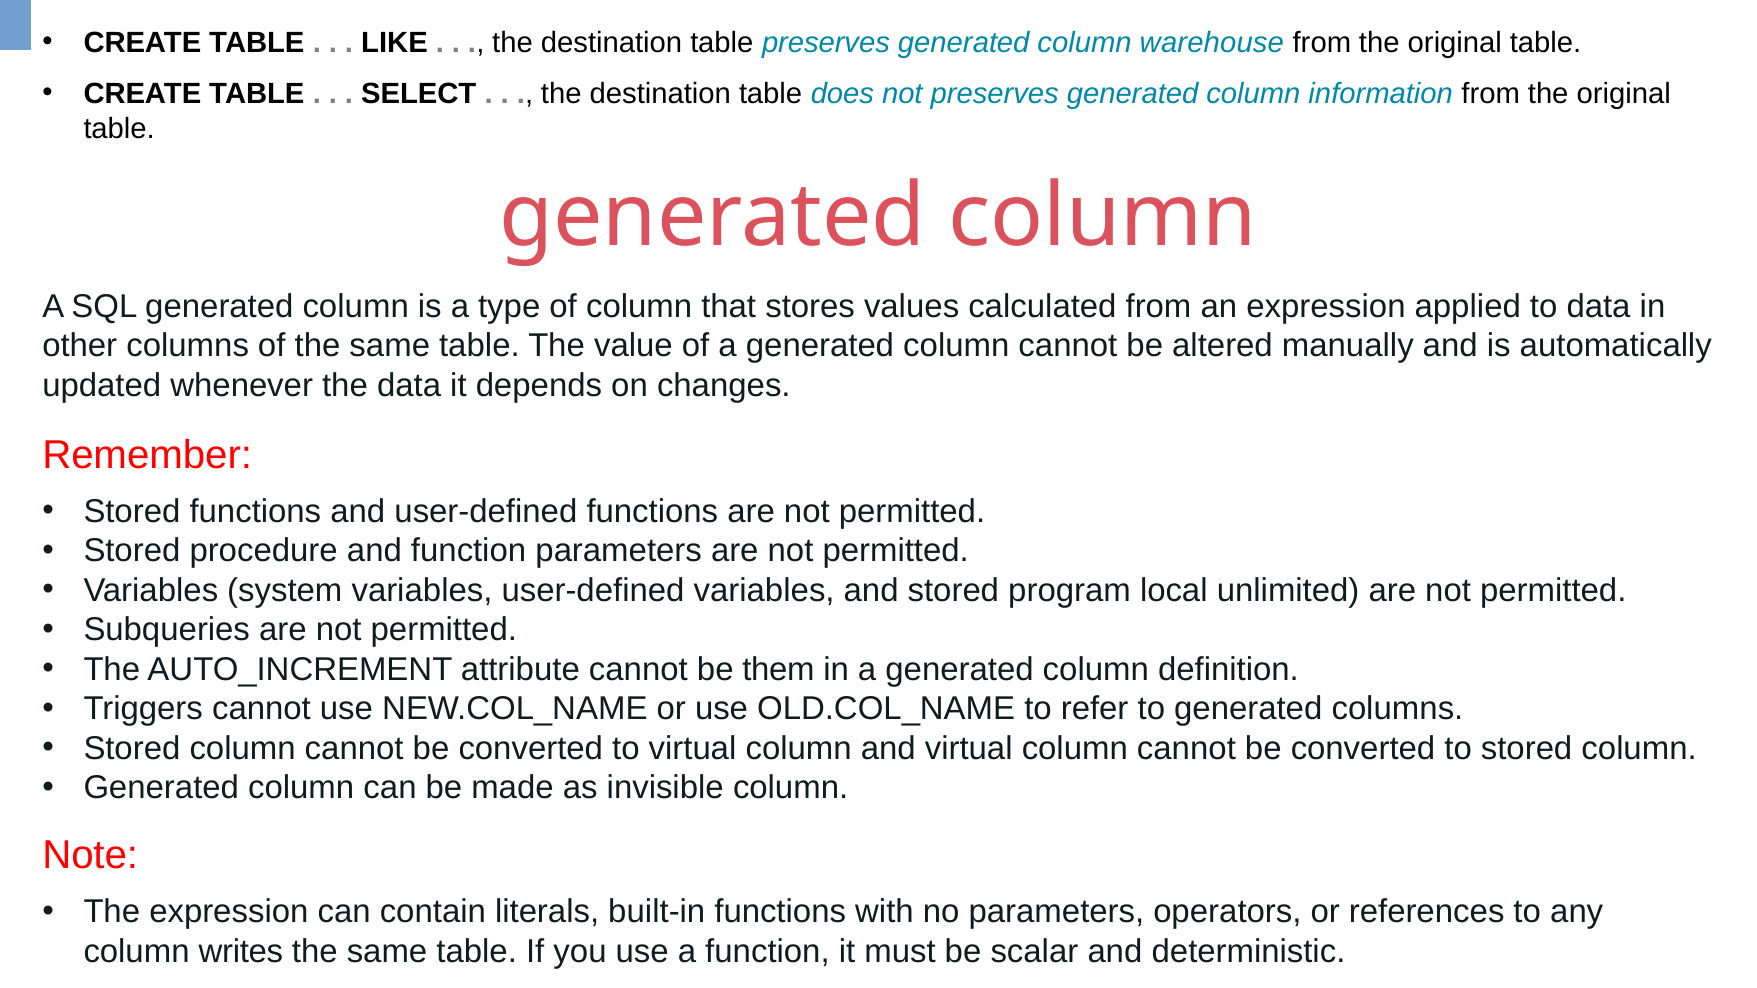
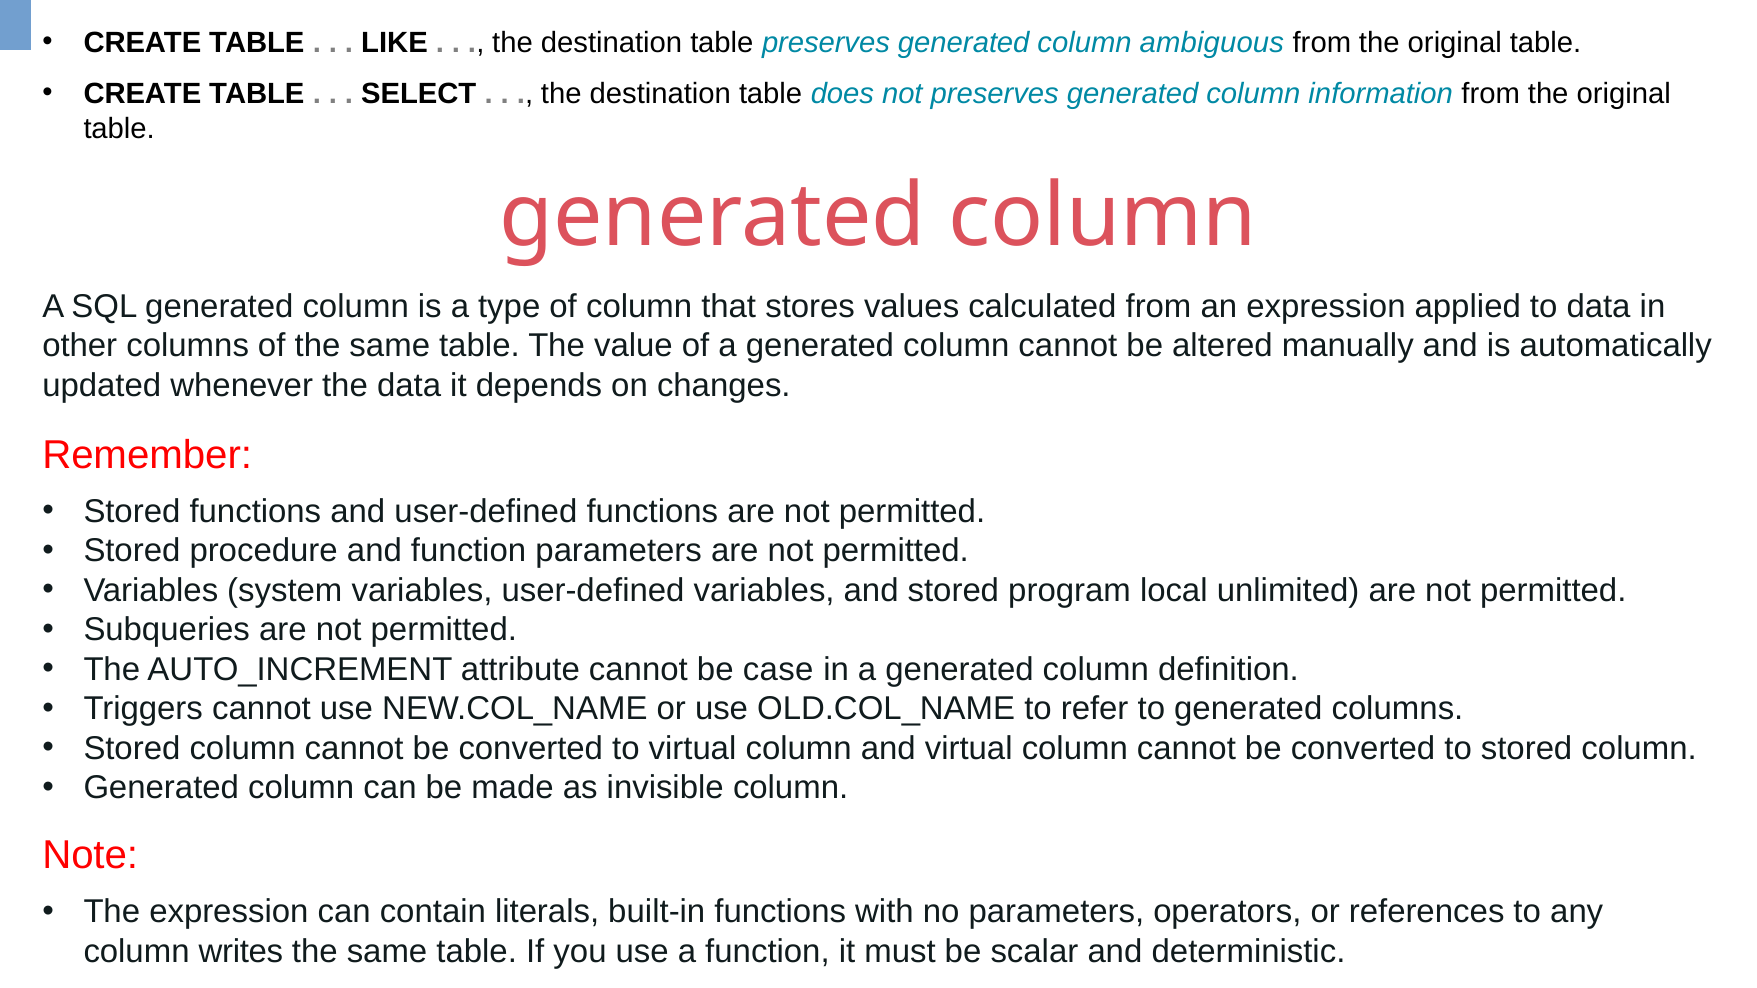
warehouse: warehouse -> ambiguous
them: them -> case
